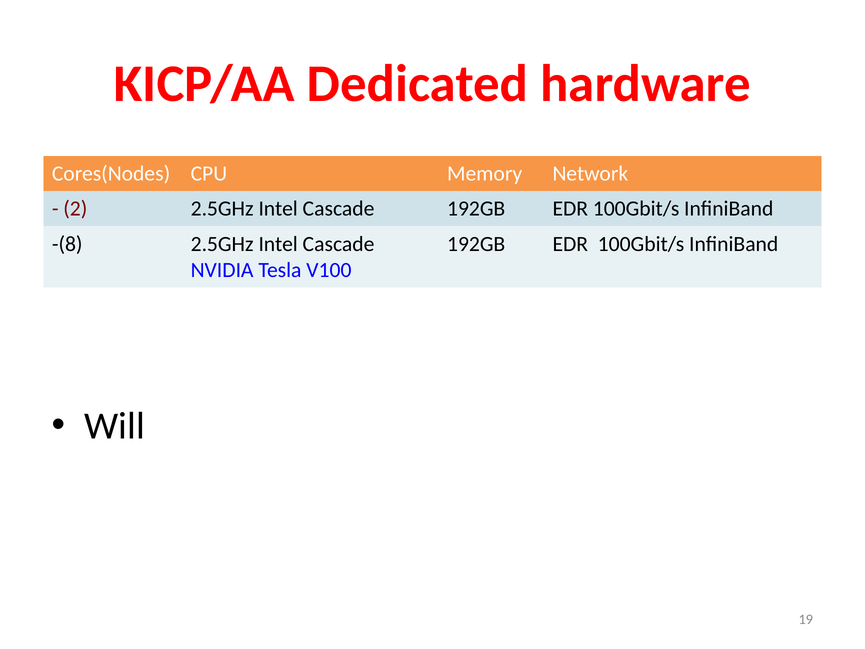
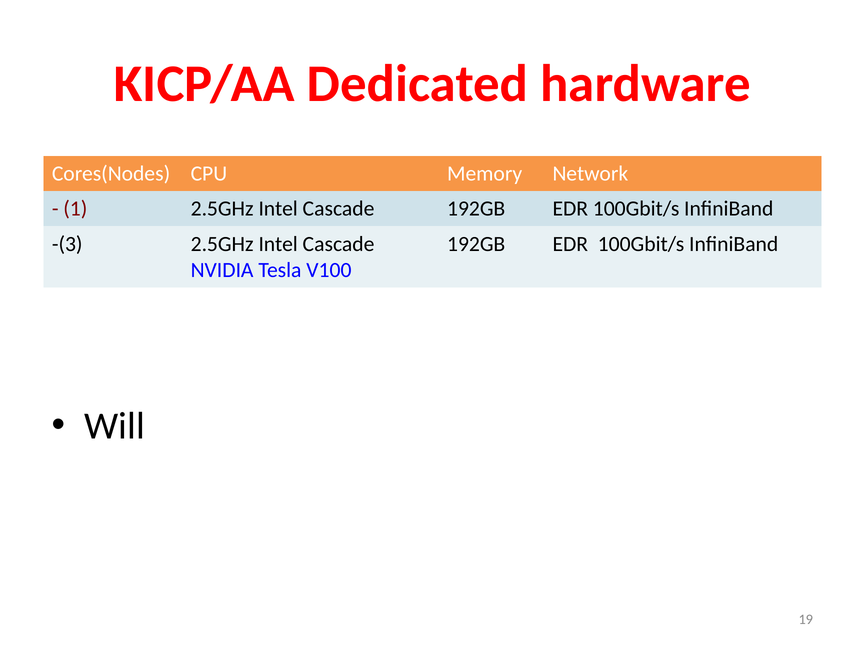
2: 2 -> 1
-(8: -(8 -> -(3
